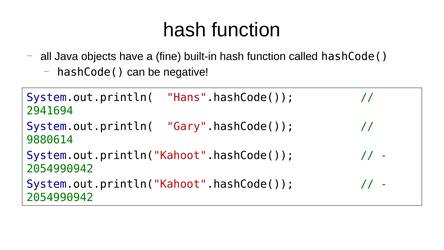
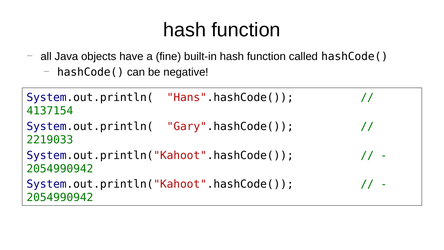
2941694: 2941694 -> 4137154
9880614: 9880614 -> 2219033
